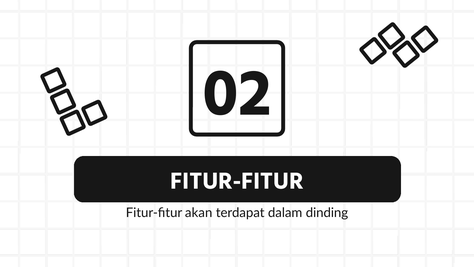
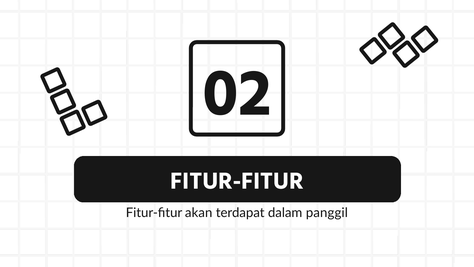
dinding: dinding -> panggil
